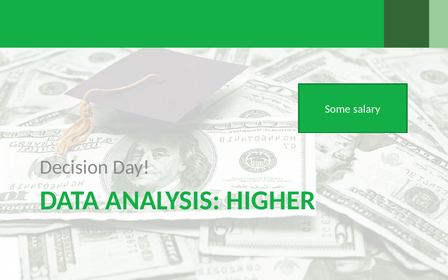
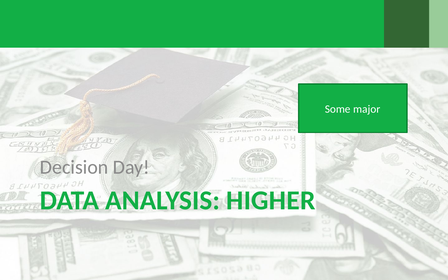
salary: salary -> major
